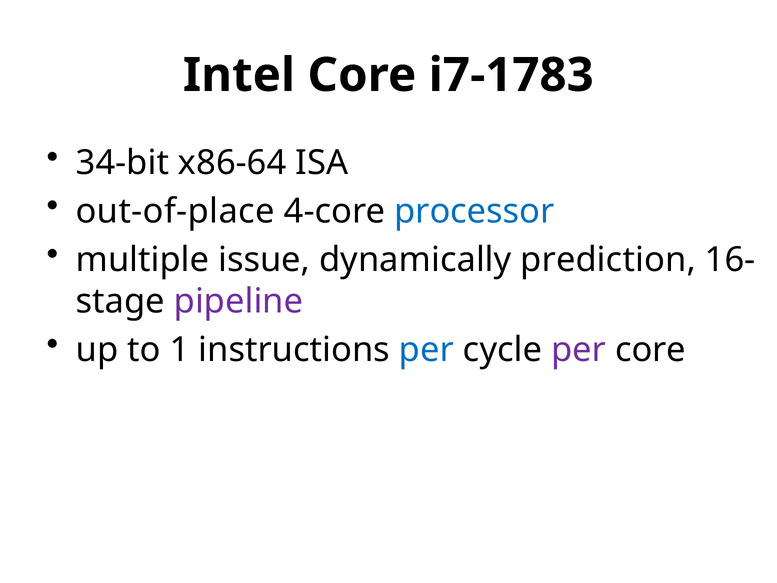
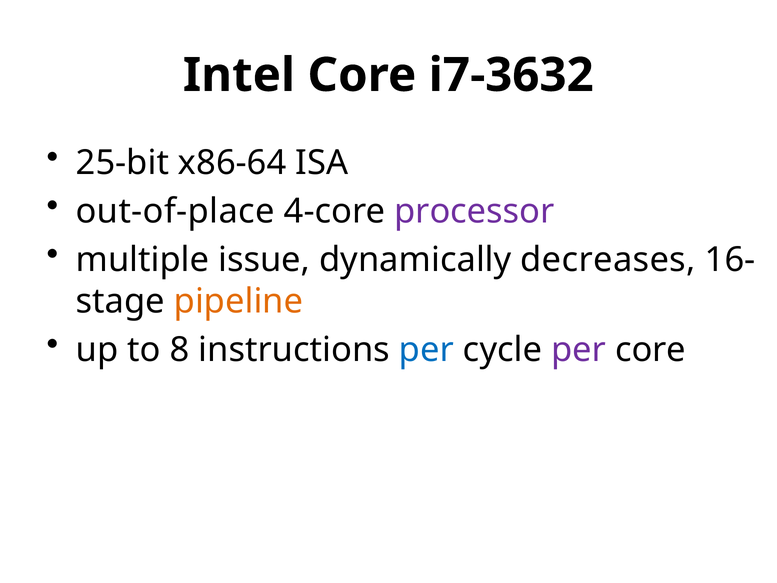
i7-1783: i7-1783 -> i7-3632
34-bit: 34-bit -> 25-bit
processor colour: blue -> purple
prediction: prediction -> decreases
pipeline colour: purple -> orange
1: 1 -> 8
